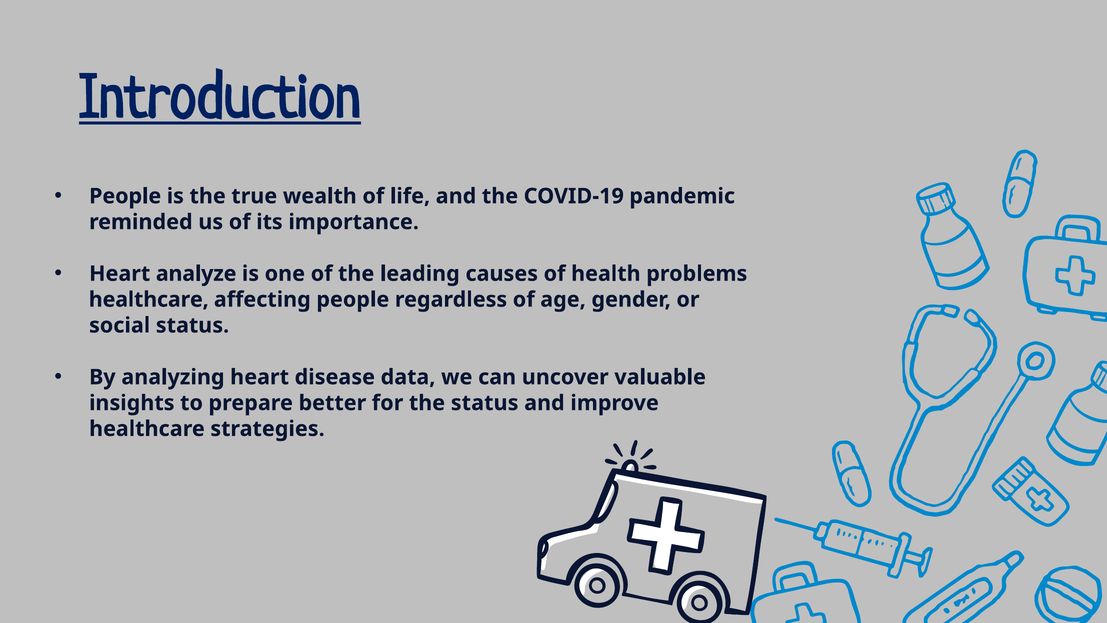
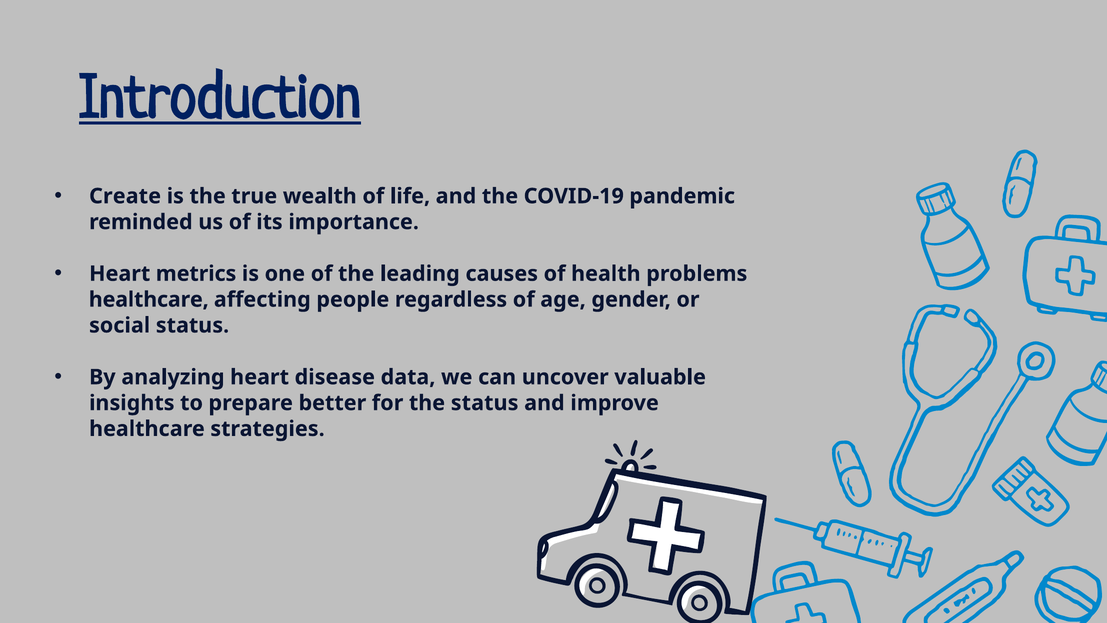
People at (125, 196): People -> Create
analyze: analyze -> metrics
